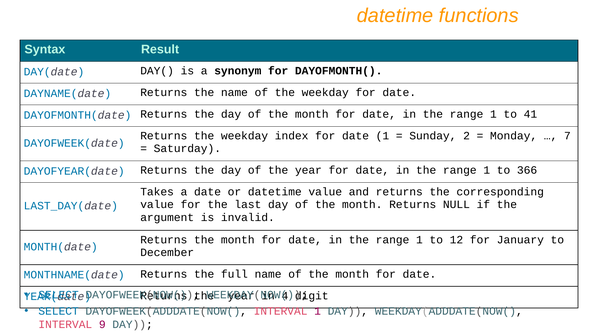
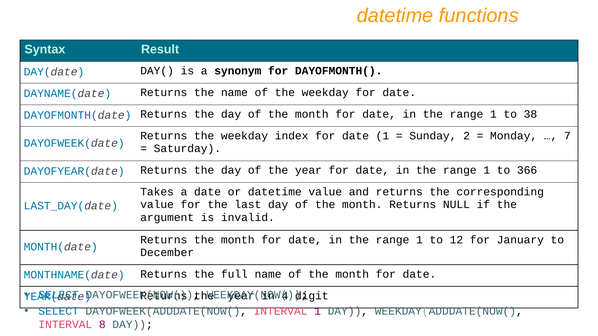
41: 41 -> 38
9: 9 -> 8
